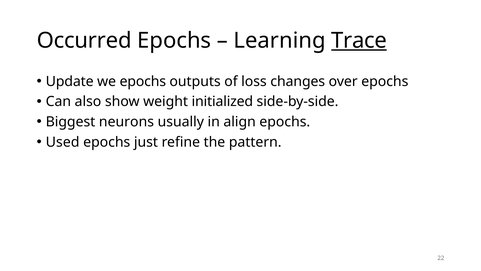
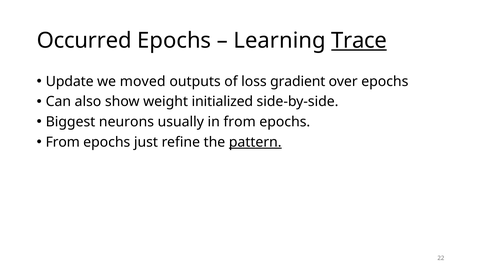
we epochs: epochs -> moved
changes: changes -> gradient
in align: align -> from
Used at (63, 142): Used -> From
pattern underline: none -> present
